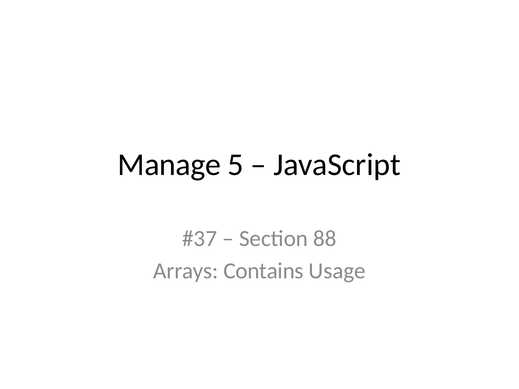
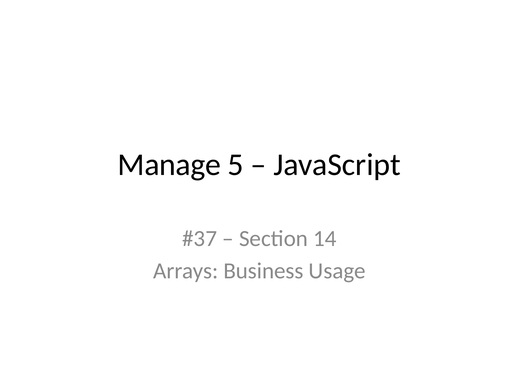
88: 88 -> 14
Contains: Contains -> Business
